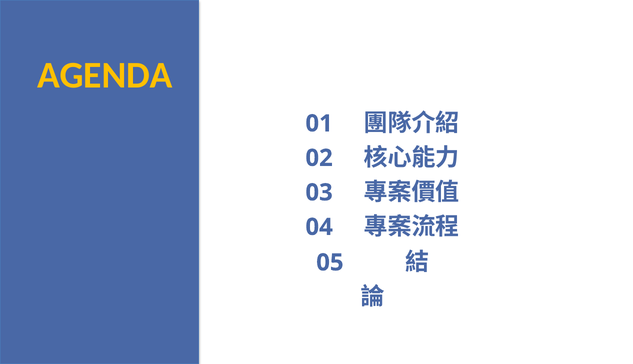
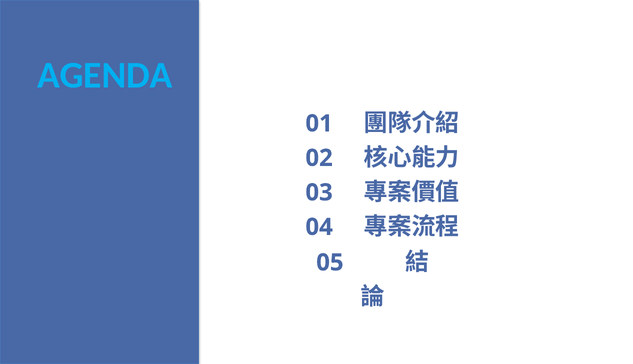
AGENDA colour: yellow -> light blue
